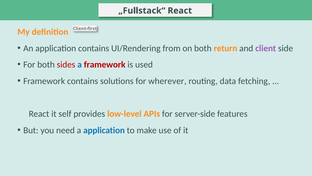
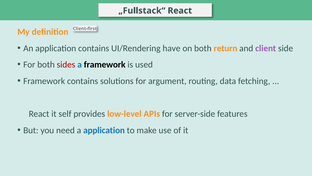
from: from -> have
framework at (105, 65) colour: red -> black
wherever: wherever -> argument
